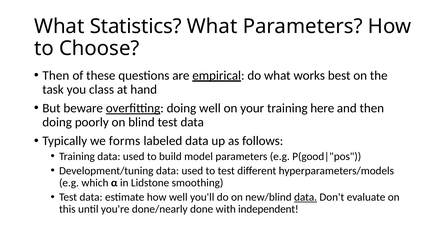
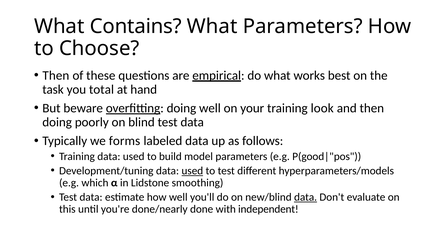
Statistics: Statistics -> Contains
class: class -> total
here: here -> look
used at (192, 171) underline: none -> present
